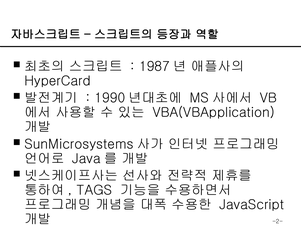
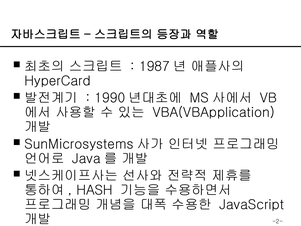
TAGS: TAGS -> HASH
